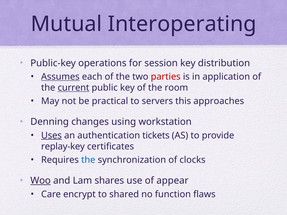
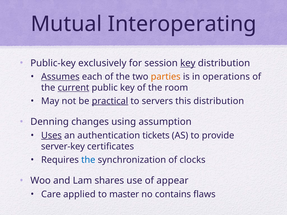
operations: operations -> exclusively
key at (188, 63) underline: none -> present
parties colour: red -> orange
application: application -> operations
practical underline: none -> present
this approaches: approaches -> distribution
workstation: workstation -> assumption
replay-key: replay-key -> server-key
Woo underline: present -> none
encrypt: encrypt -> applied
shared: shared -> master
function: function -> contains
